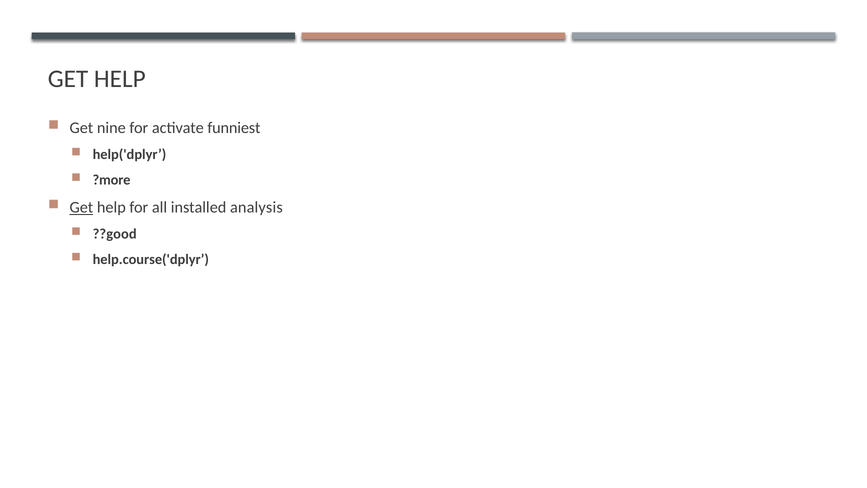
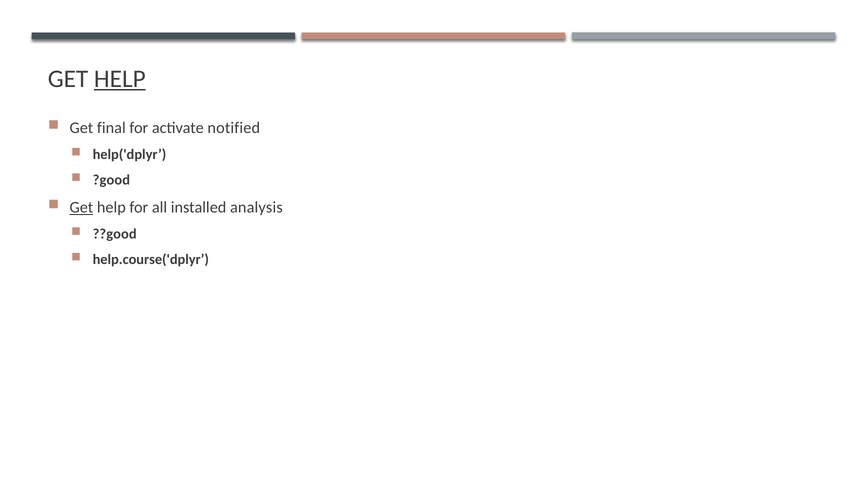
HELP at (120, 79) underline: none -> present
nine: nine -> final
funniest: funniest -> notified
?more: ?more -> ?good
